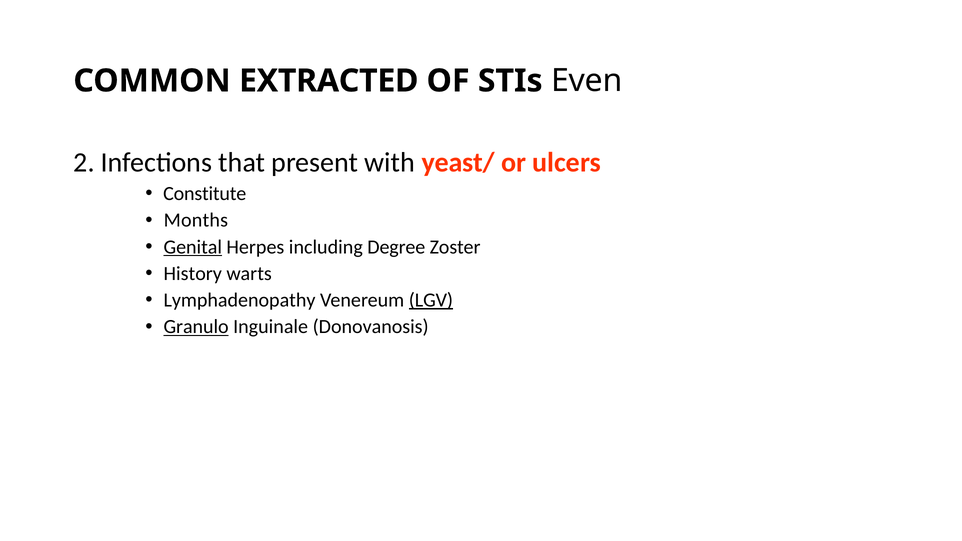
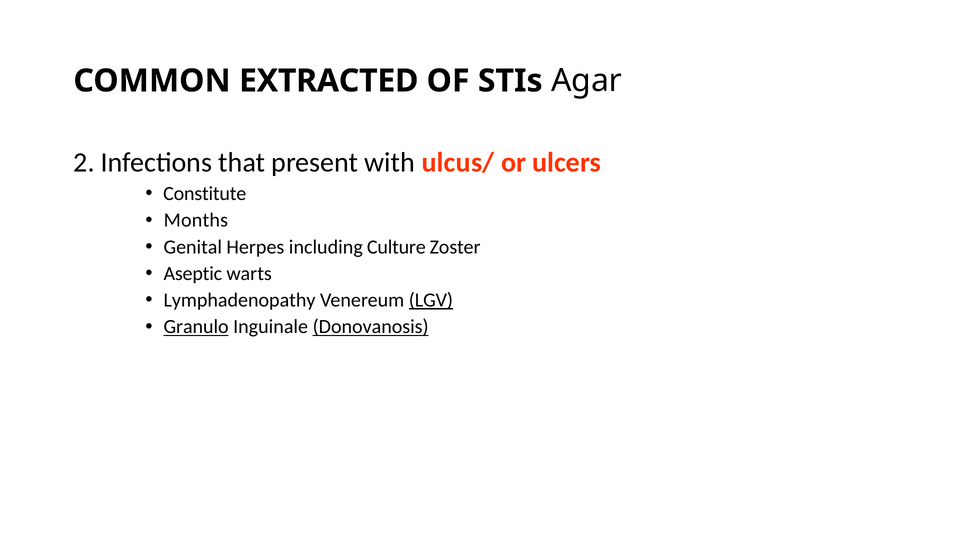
Even: Even -> Agar
yeast/: yeast/ -> ulcus/
Genital underline: present -> none
Degree: Degree -> Culture
History: History -> Aseptic
Donovanosis underline: none -> present
